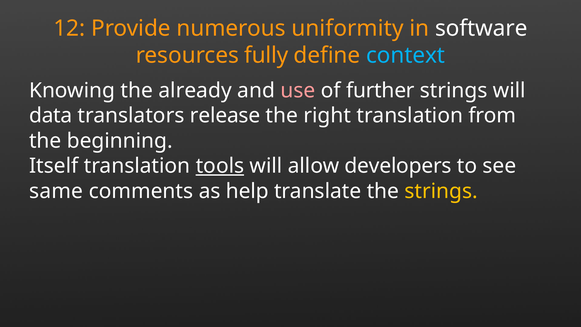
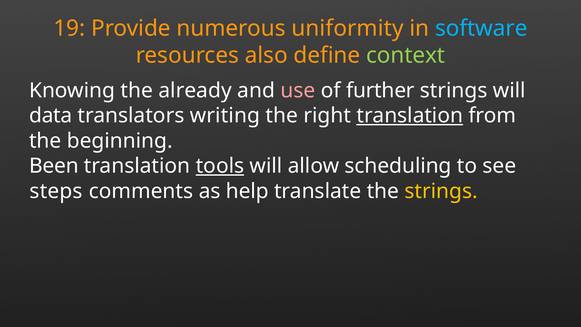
12: 12 -> 19
software colour: white -> light blue
fully: fully -> also
context colour: light blue -> light green
release: release -> writing
translation at (410, 116) underline: none -> present
Itself: Itself -> Been
developers: developers -> scheduling
same: same -> steps
